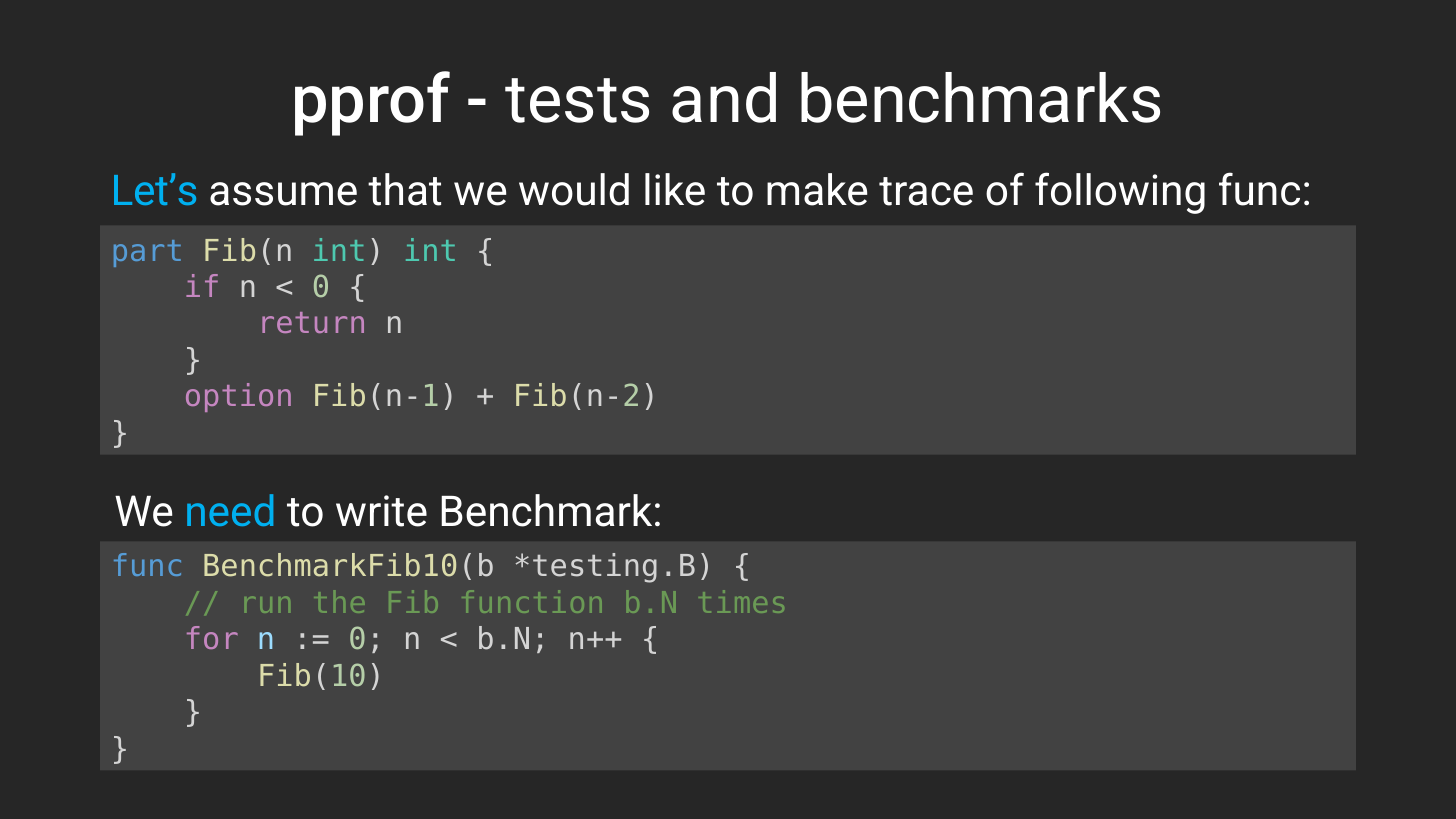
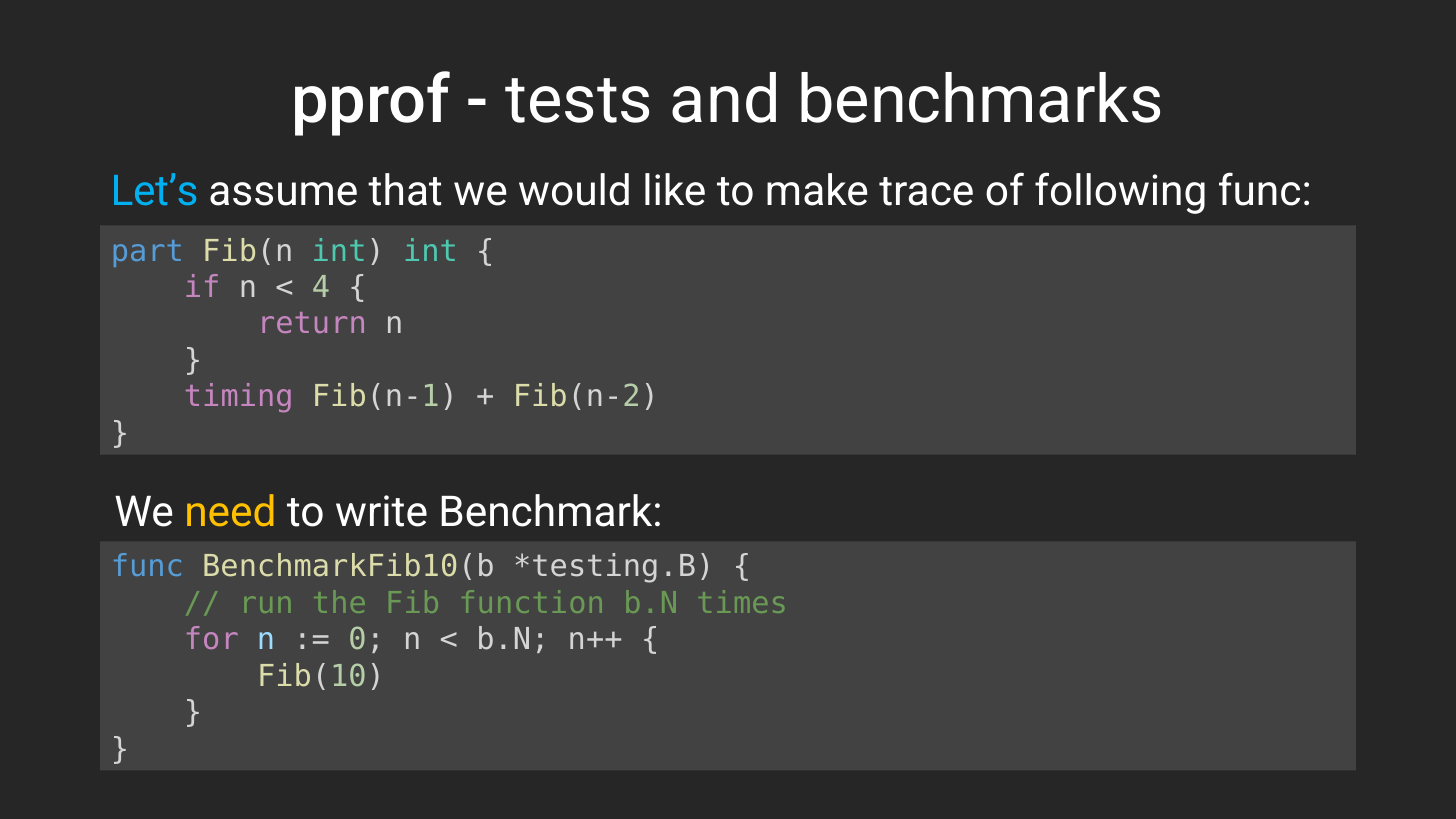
0 at (321, 288): 0 -> 4
option: option -> timing
need colour: light blue -> yellow
